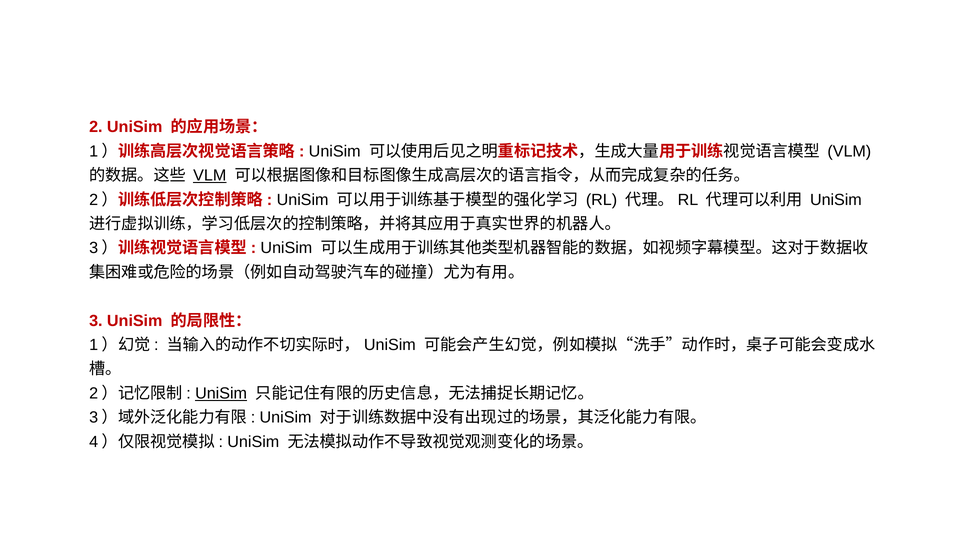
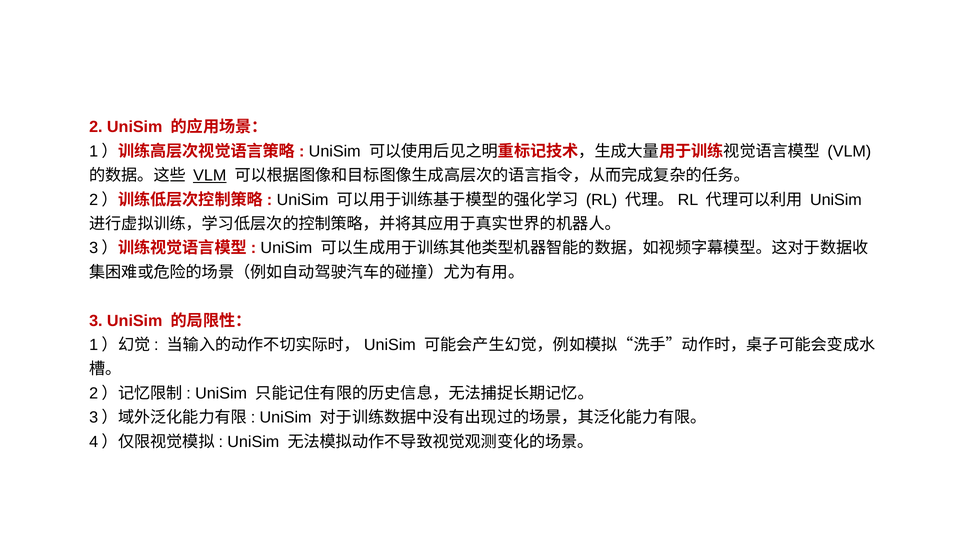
UniSim at (221, 393) underline: present -> none
